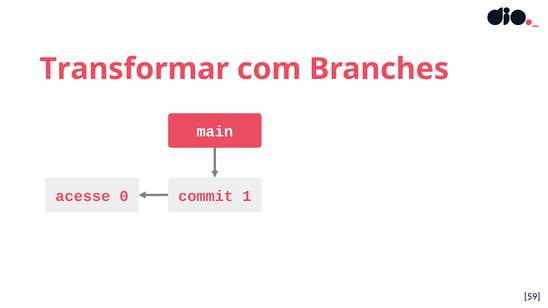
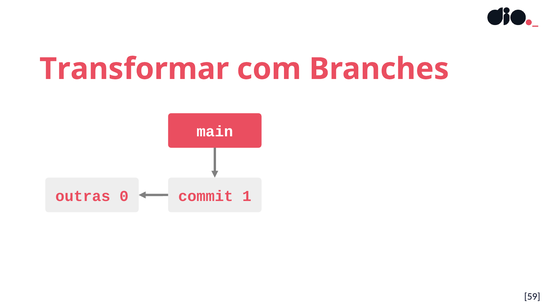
acesse: acesse -> outras
